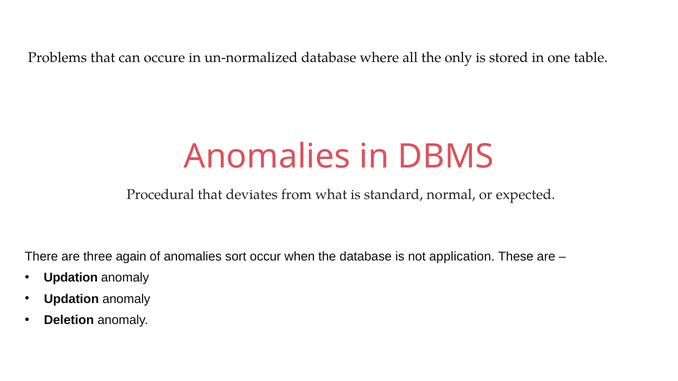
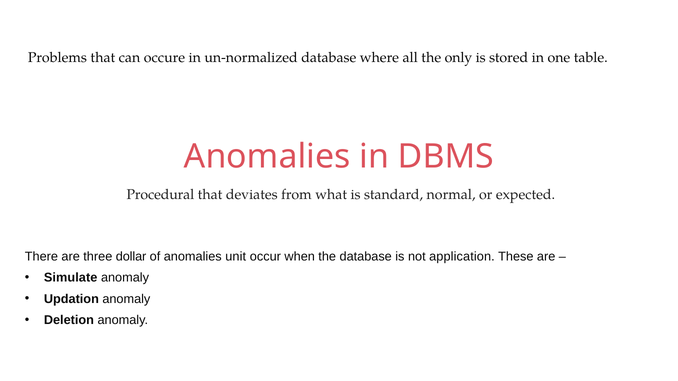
again: again -> dollar
sort: sort -> unit
Updation at (71, 278): Updation -> Simulate
